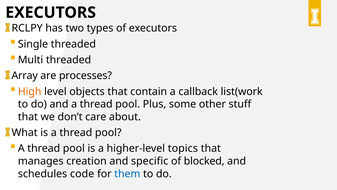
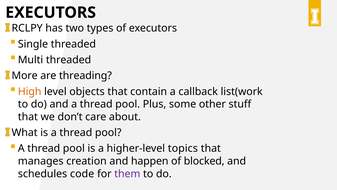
Array: Array -> More
processes: processes -> threading
specific: specific -> happen
them colour: blue -> purple
